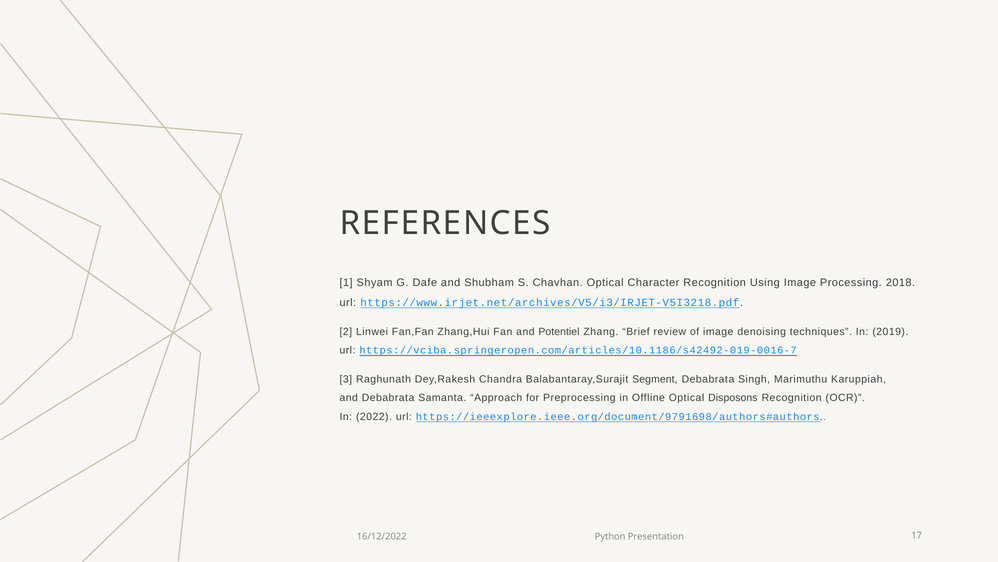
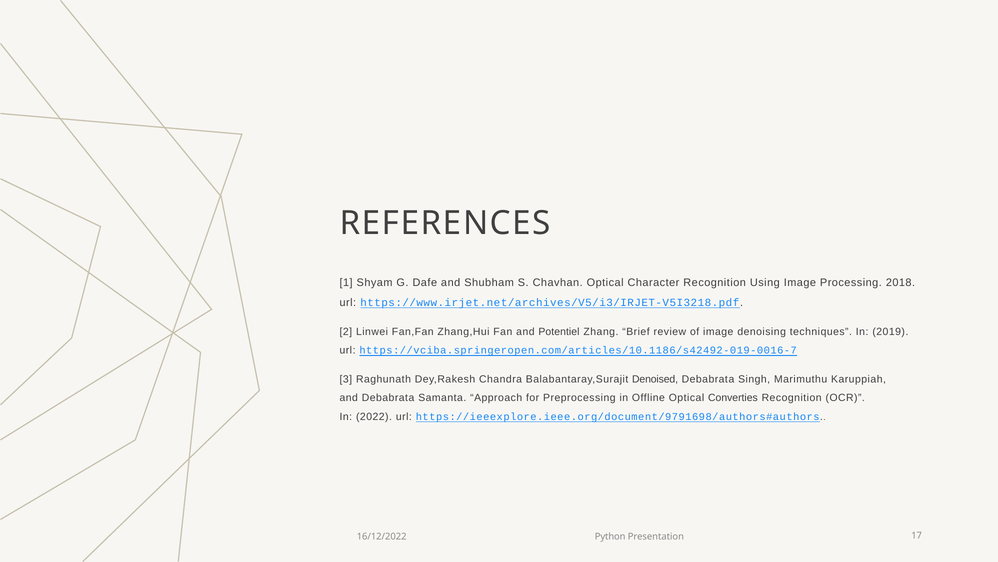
Segment: Segment -> Denoised
Disposons: Disposons -> Converties
